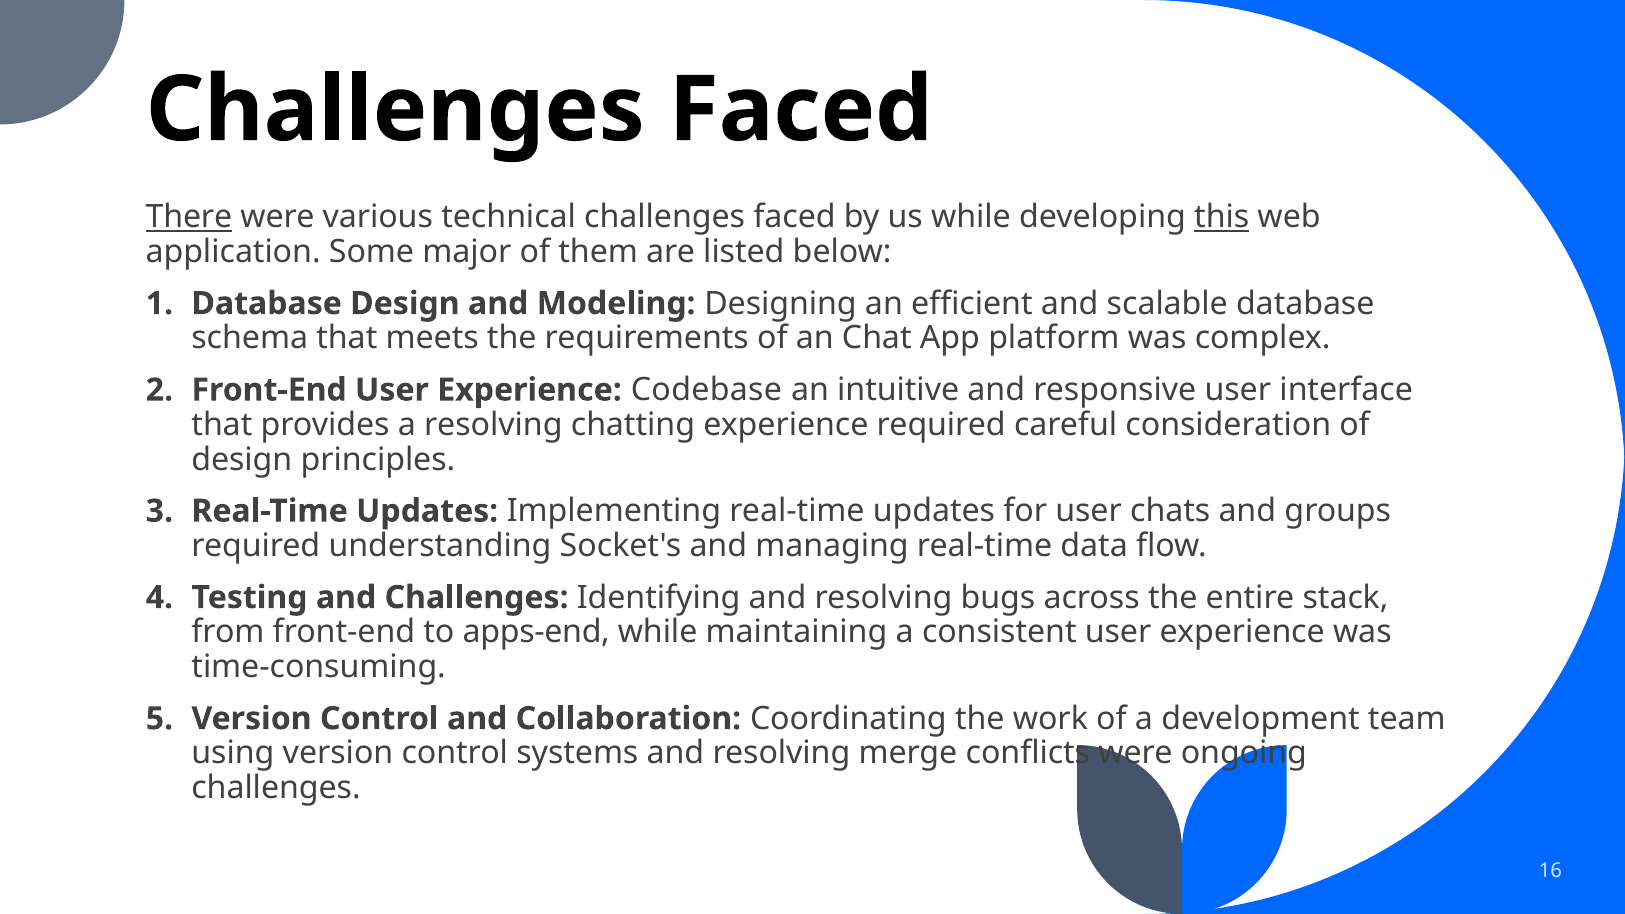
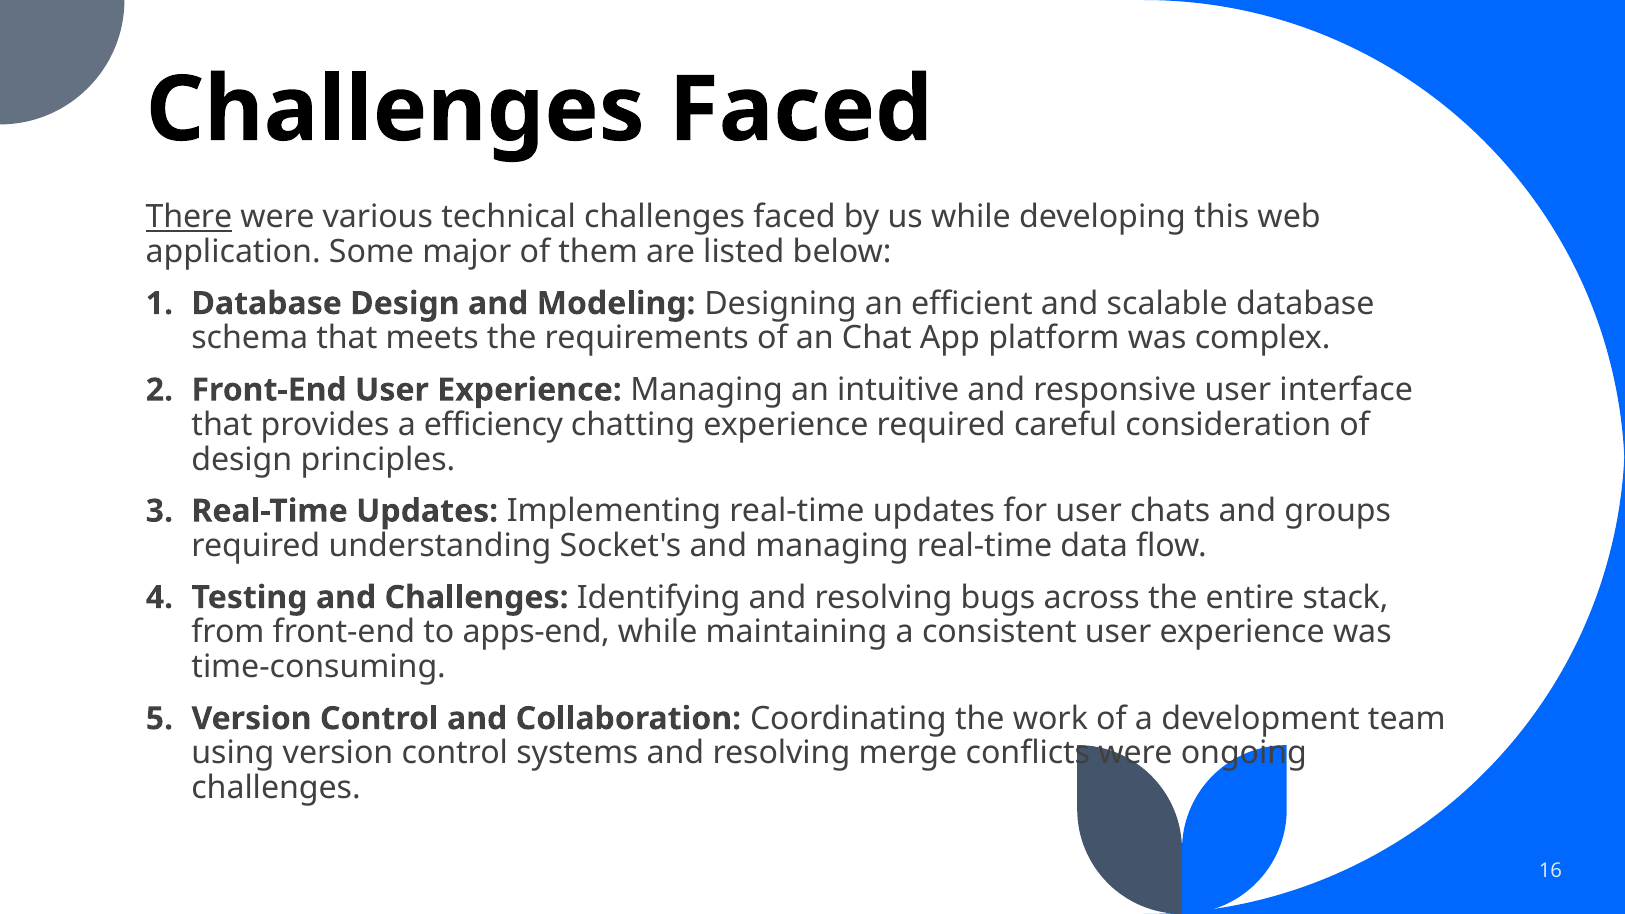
this underline: present -> none
Experience Codebase: Codebase -> Managing
a resolving: resolving -> efficiency
